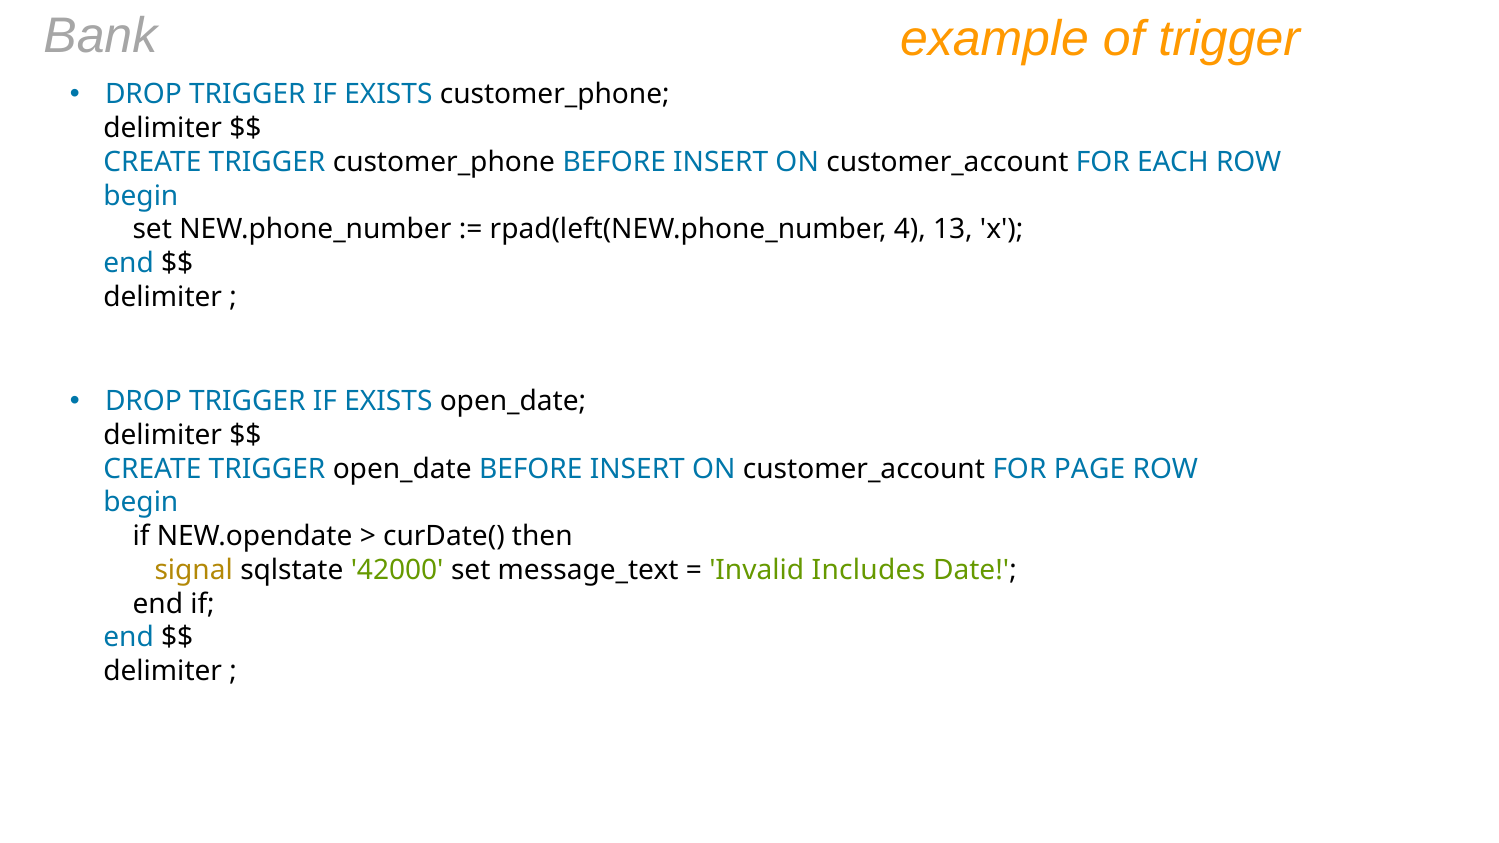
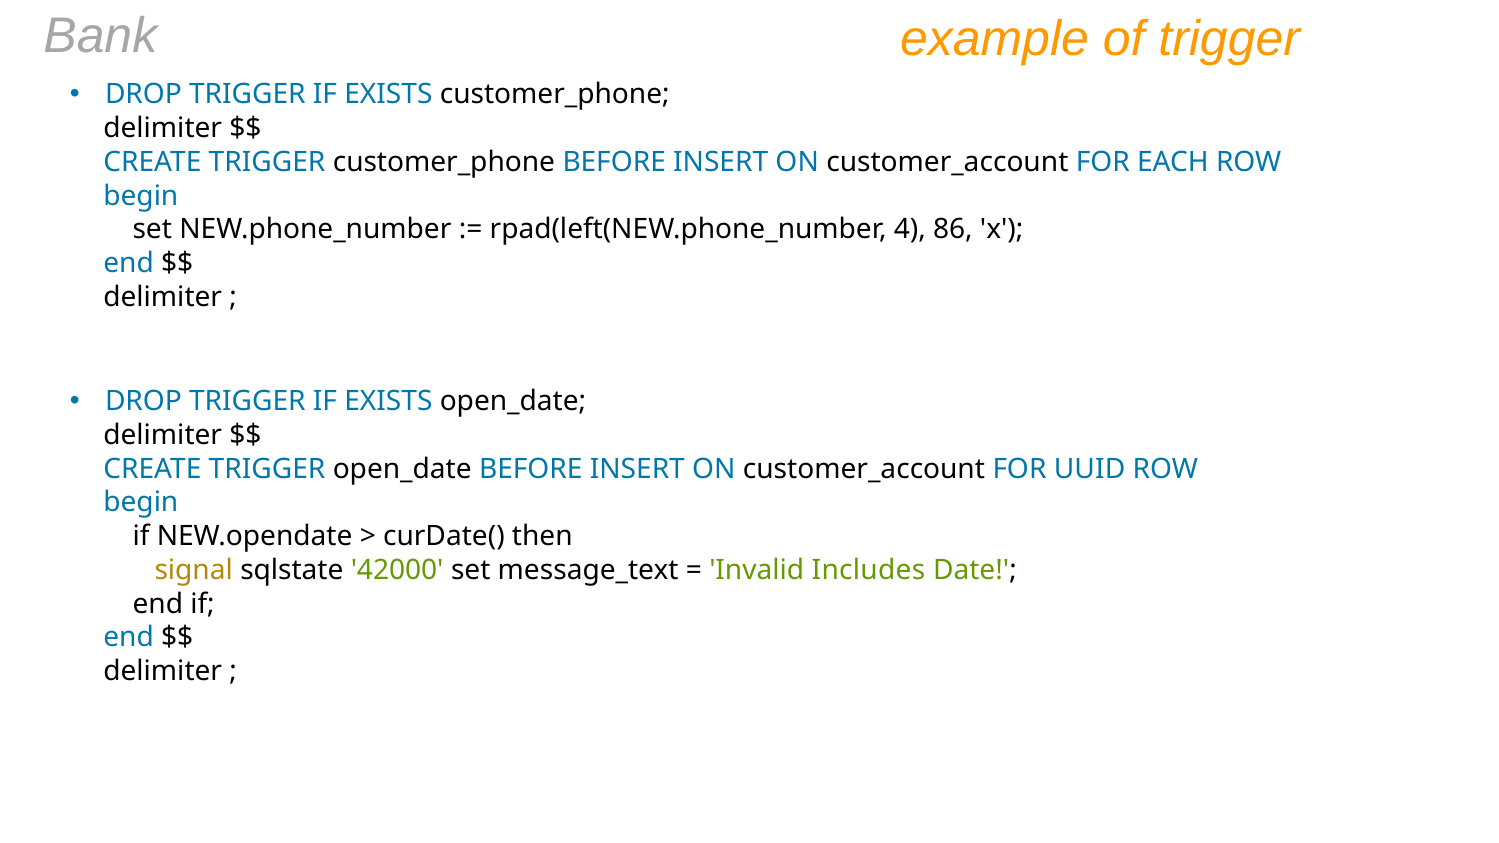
13: 13 -> 86
PAGE: PAGE -> UUID
